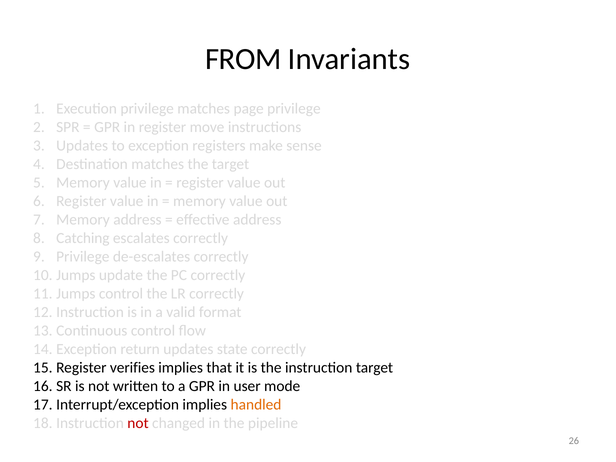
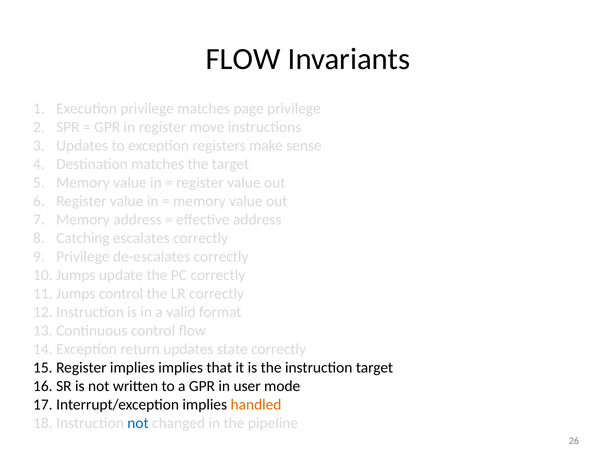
FROM at (243, 59): FROM -> FLOW
verifies at (132, 368): verifies -> implies
not at (138, 423) colour: red -> blue
